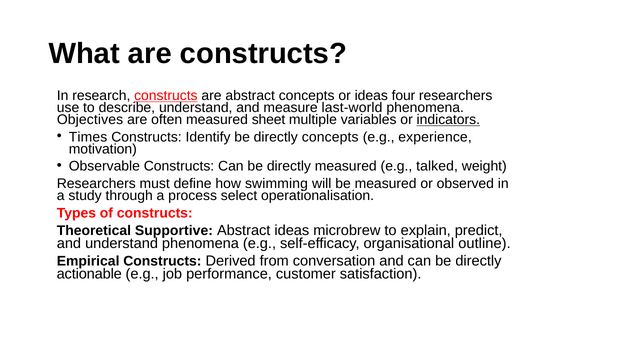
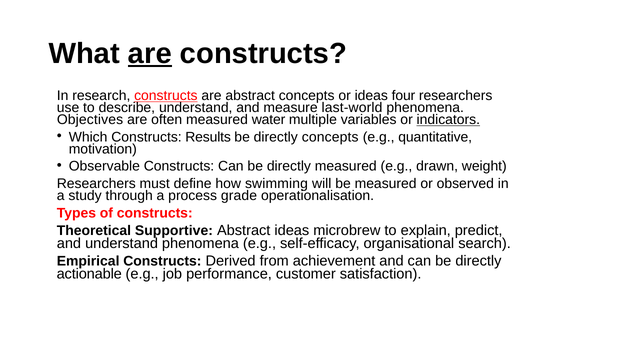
are at (150, 54) underline: none -> present
sheet: sheet -> water
Times: Times -> Which
Identify: Identify -> Results
experience: experience -> quantitative
talked: talked -> drawn
select: select -> grade
outline: outline -> search
conversation: conversation -> achievement
